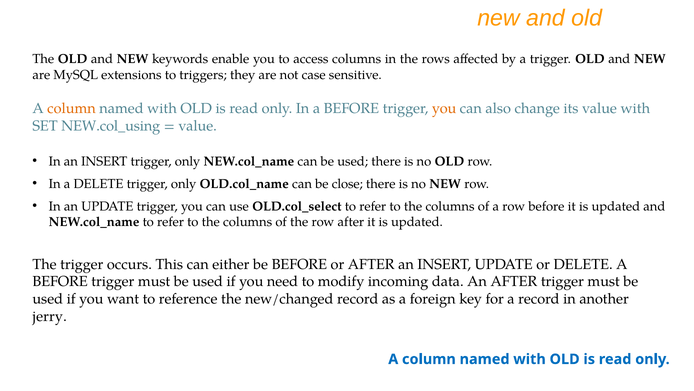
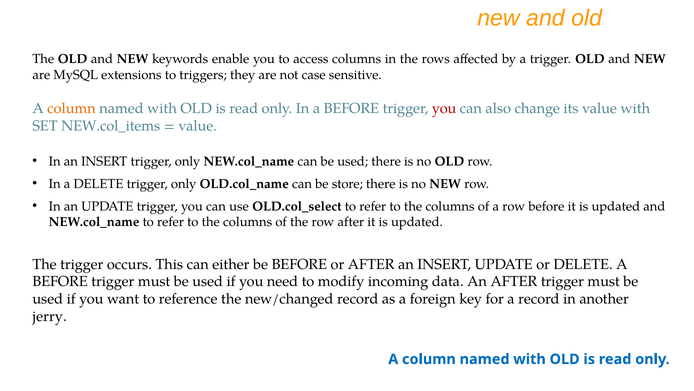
you at (444, 108) colour: orange -> red
NEW.col_using: NEW.col_using -> NEW.col_items
close: close -> store
